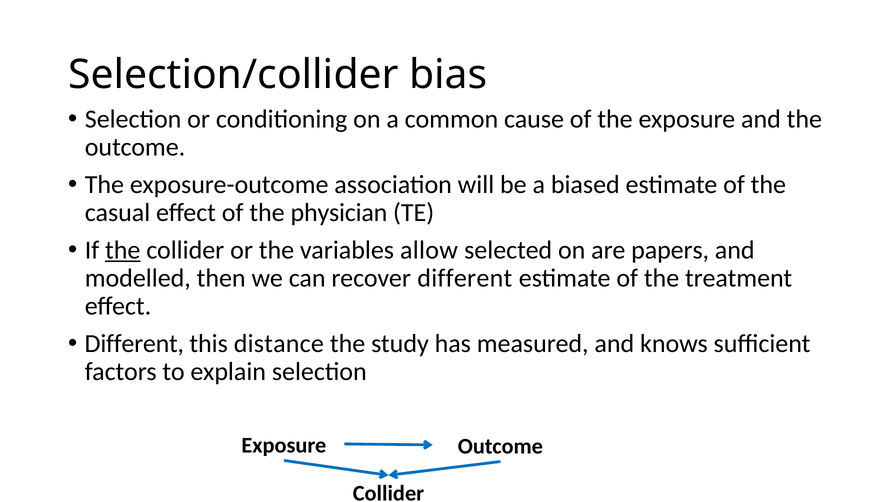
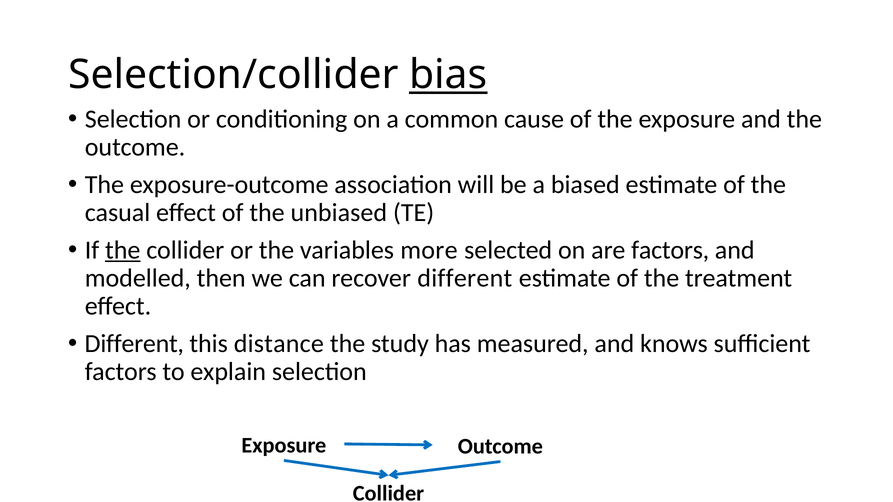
bias underline: none -> present
physician: physician -> unbiased
allow: allow -> more
are papers: papers -> factors
